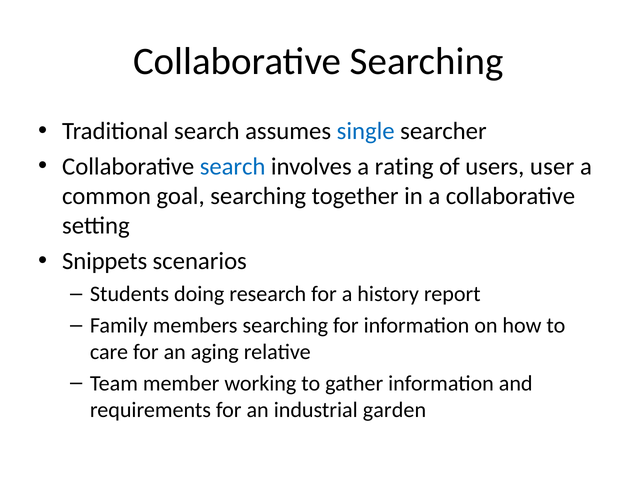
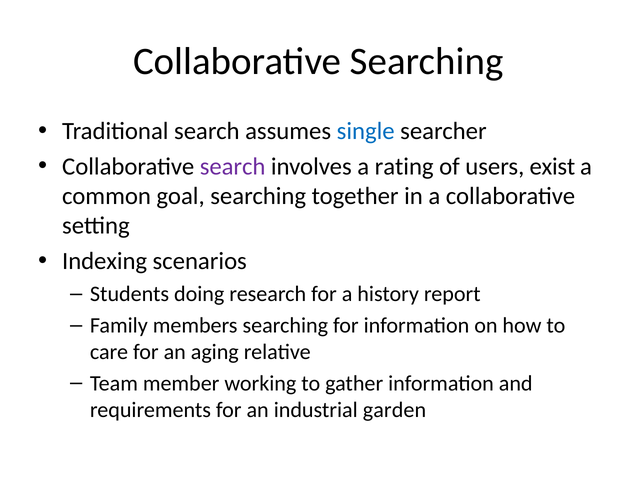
search at (233, 167) colour: blue -> purple
user: user -> exist
Snippets: Snippets -> Indexing
